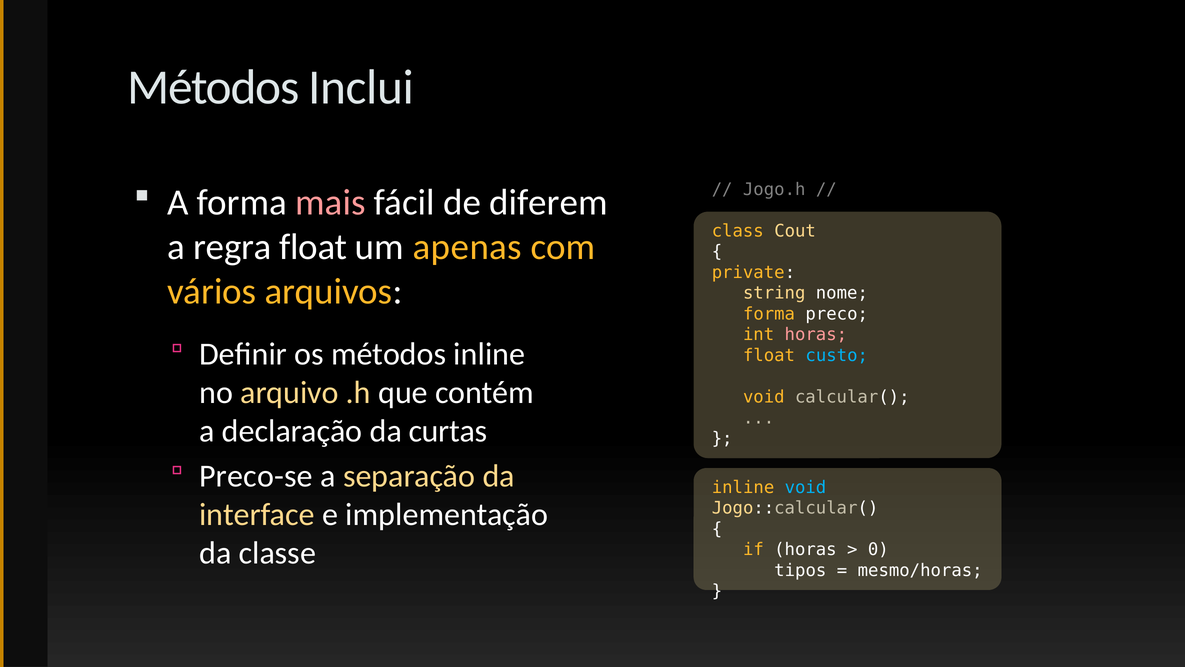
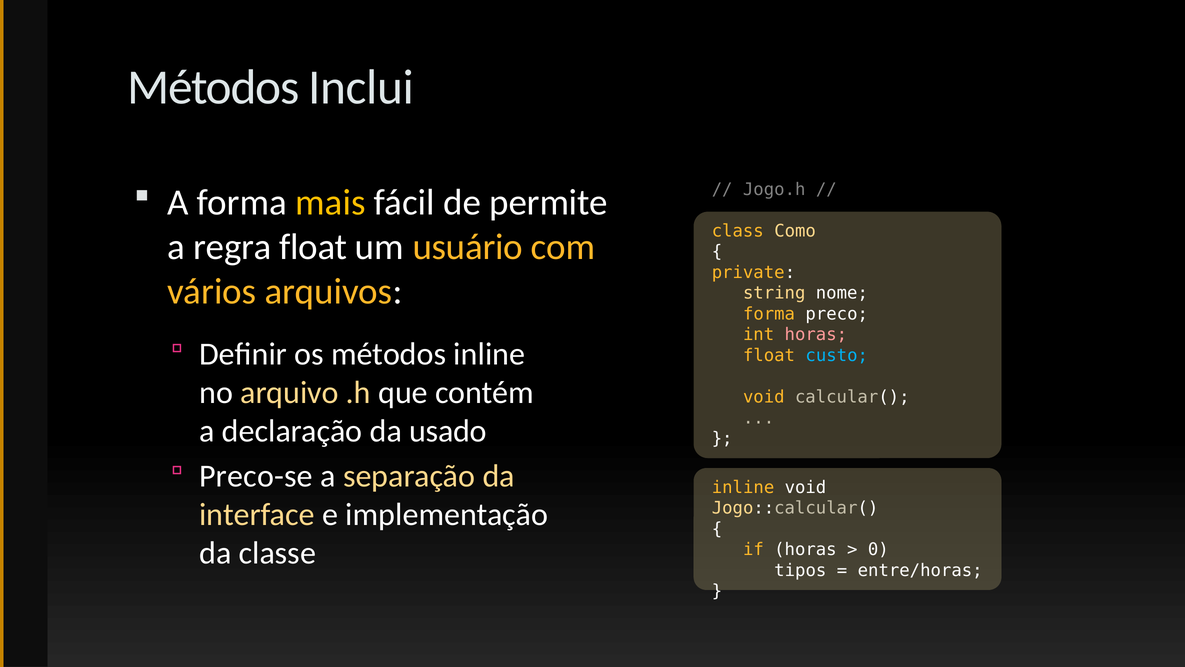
mais colour: pink -> yellow
diferem: diferem -> permite
Cout: Cout -> Como
apenas: apenas -> usuário
curtas: curtas -> usado
void at (805, 487) colour: light blue -> white
mesmo/horas: mesmo/horas -> entre/horas
